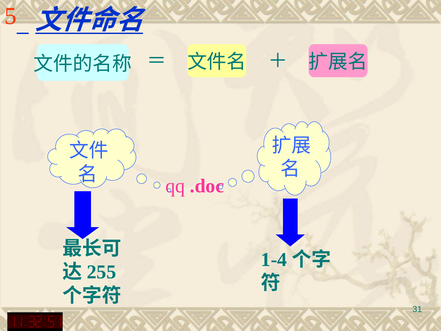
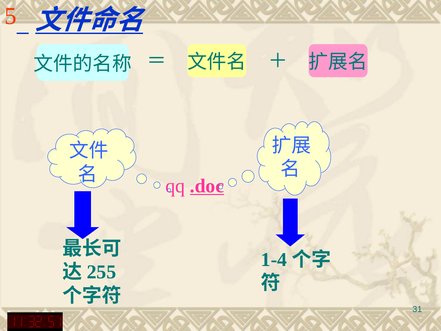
.doc underline: none -> present
